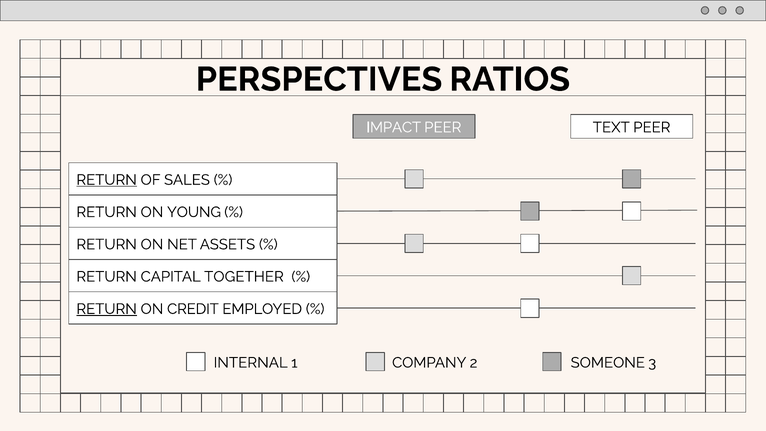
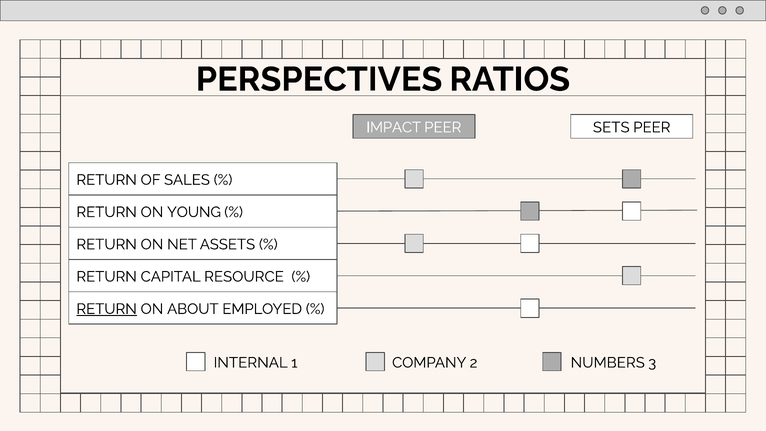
TEXT: TEXT -> SETS
RETURN at (107, 180) underline: present -> none
TOGETHER: TOGETHER -> RESOURCE
CREDIT: CREDIT -> ABOUT
SOMEONE: SOMEONE -> NUMBERS
